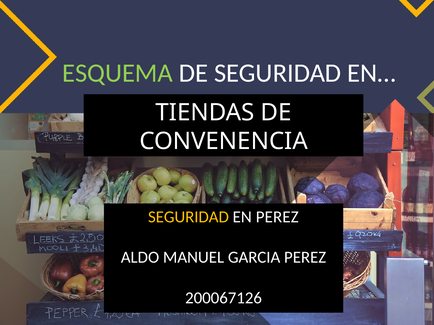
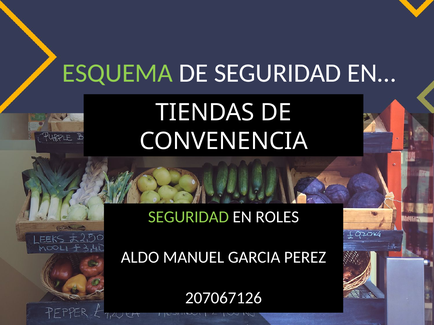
SEGURIDAD at (188, 217) colour: yellow -> light green
EN PEREZ: PEREZ -> ROLES
200067126: 200067126 -> 207067126
